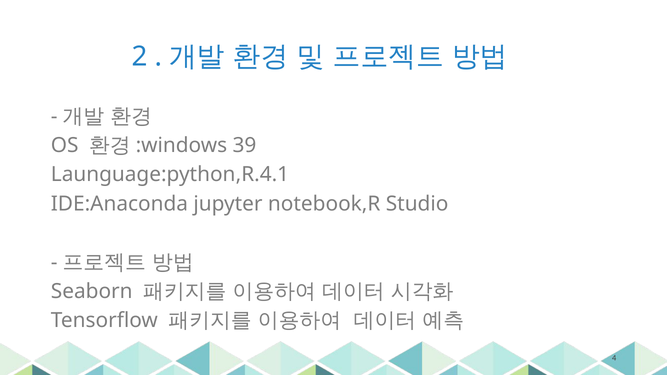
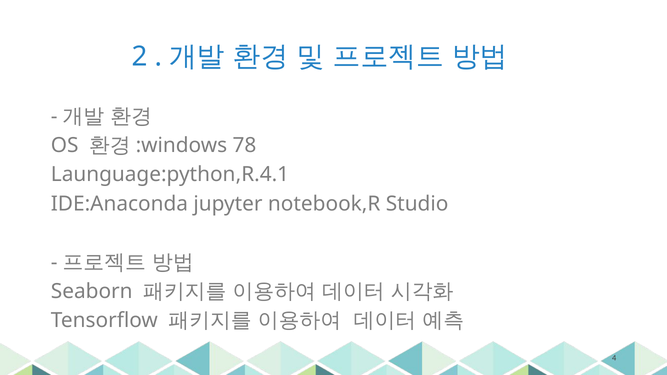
39: 39 -> 78
